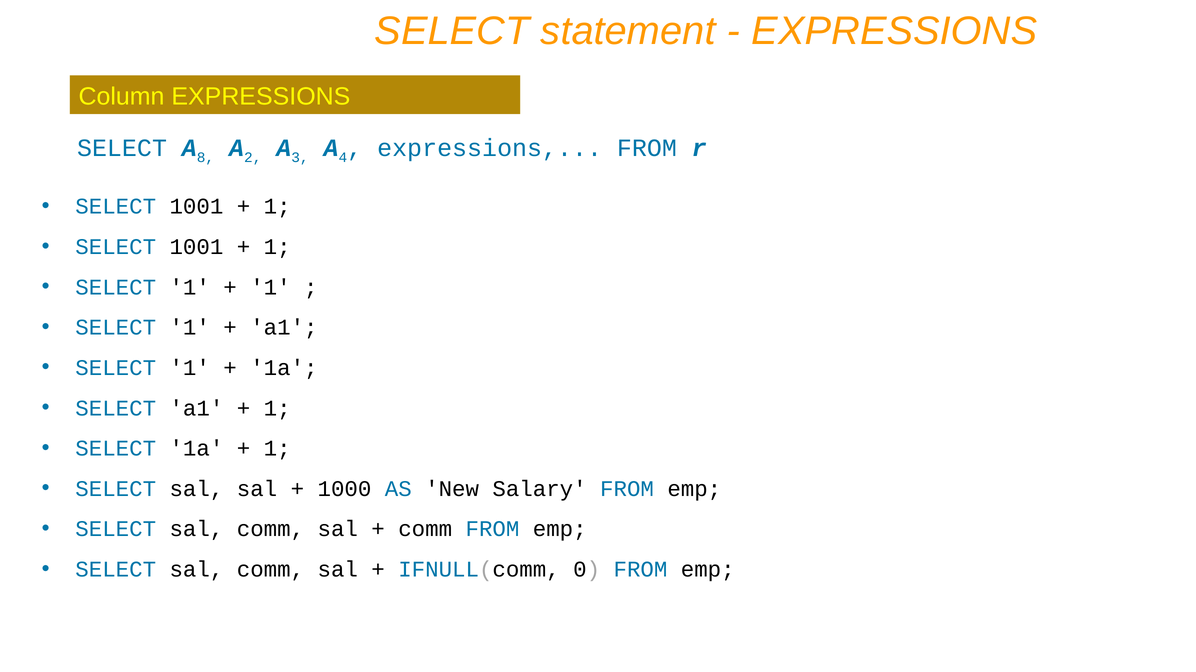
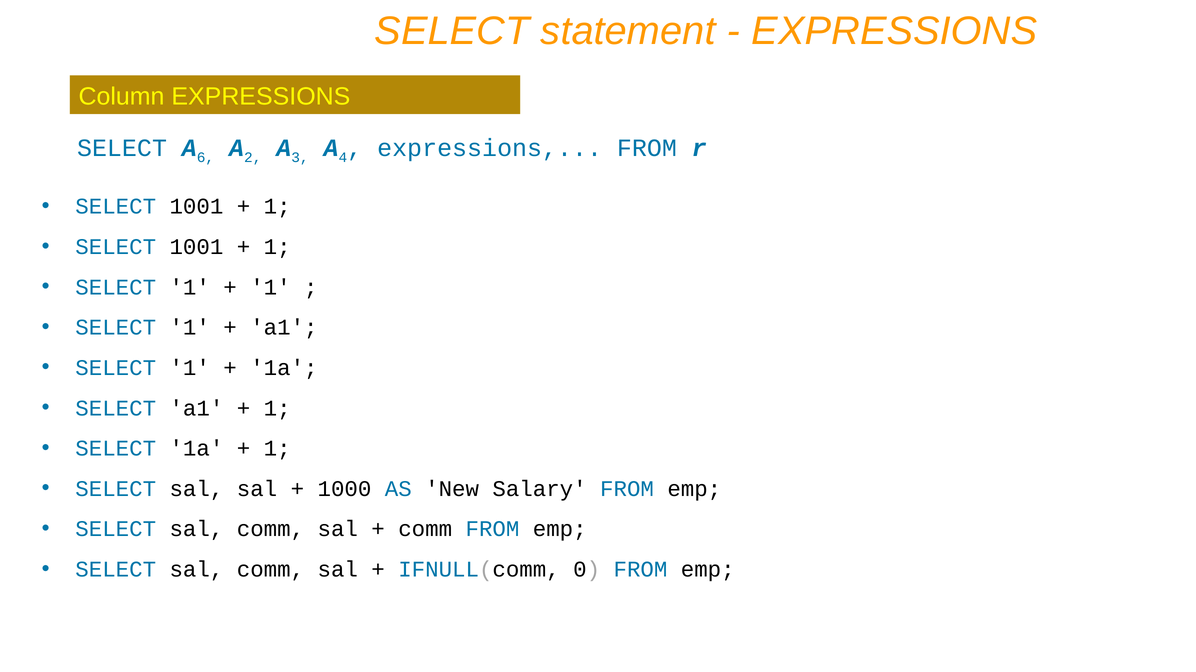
8: 8 -> 6
